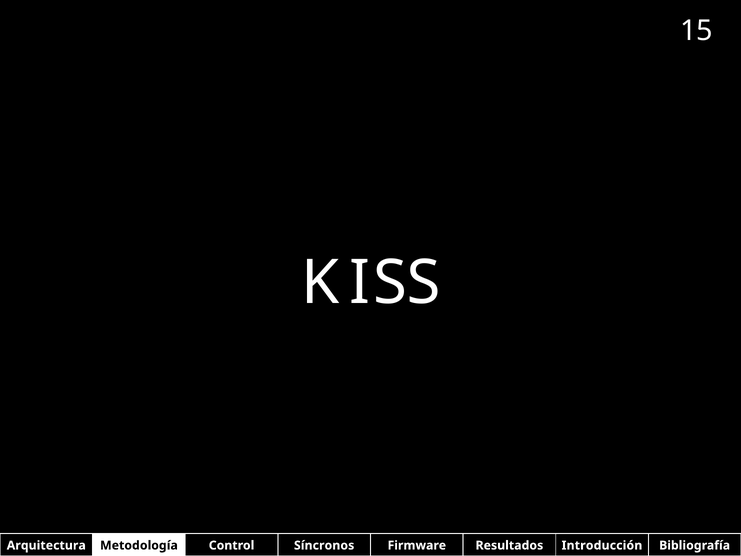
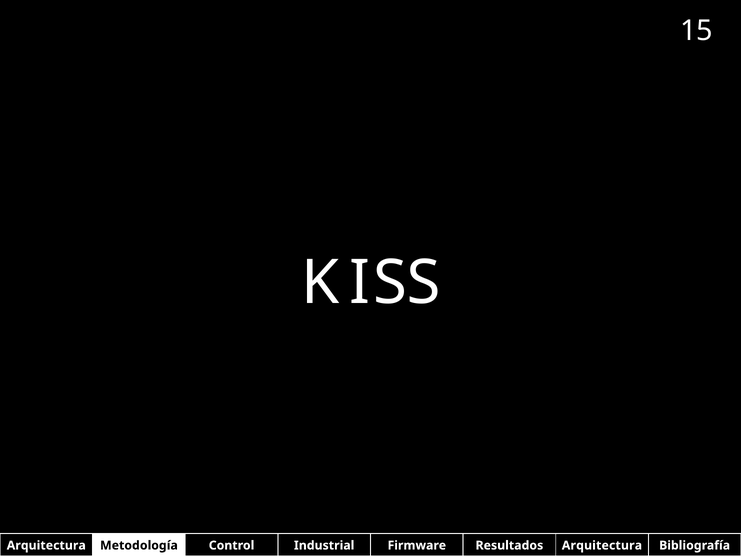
Síncronos: Síncronos -> Industrial
Resultados Introducción: Introducción -> Arquitectura
